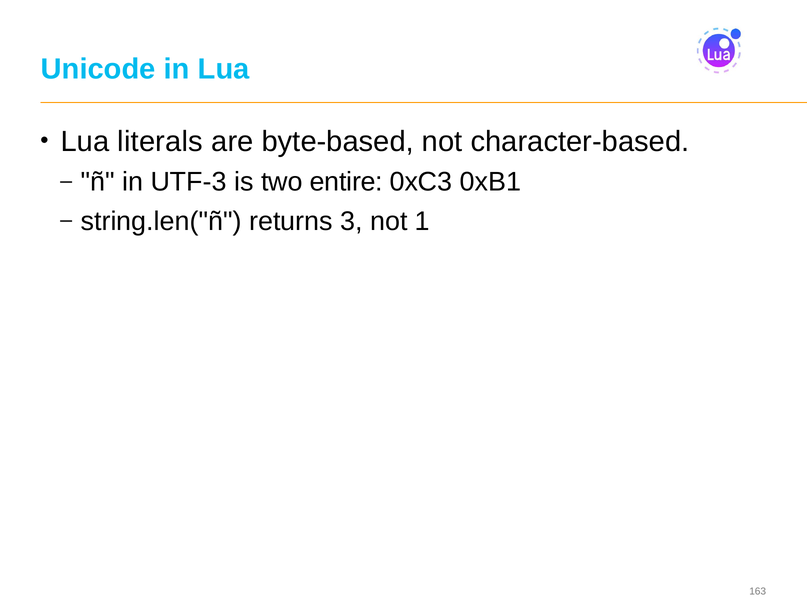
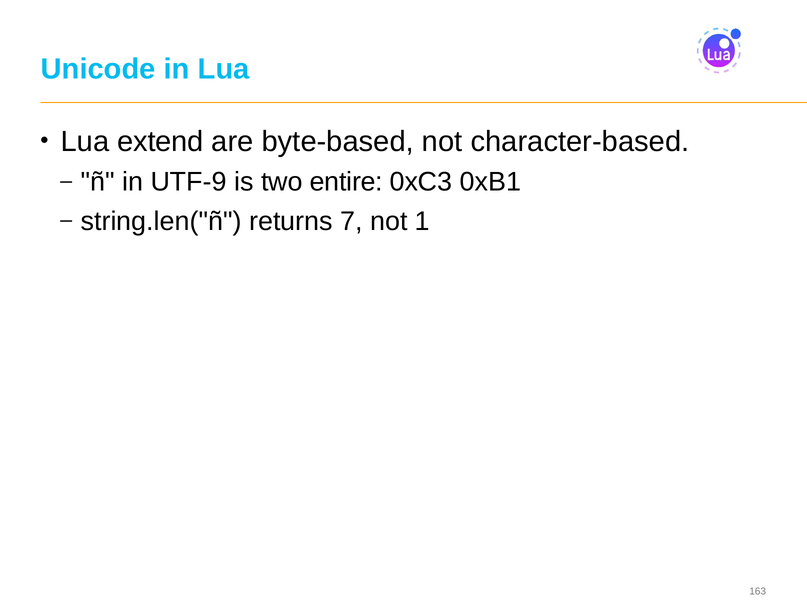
literals: literals -> extend
UTF-3: UTF-3 -> UTF-9
3: 3 -> 7
